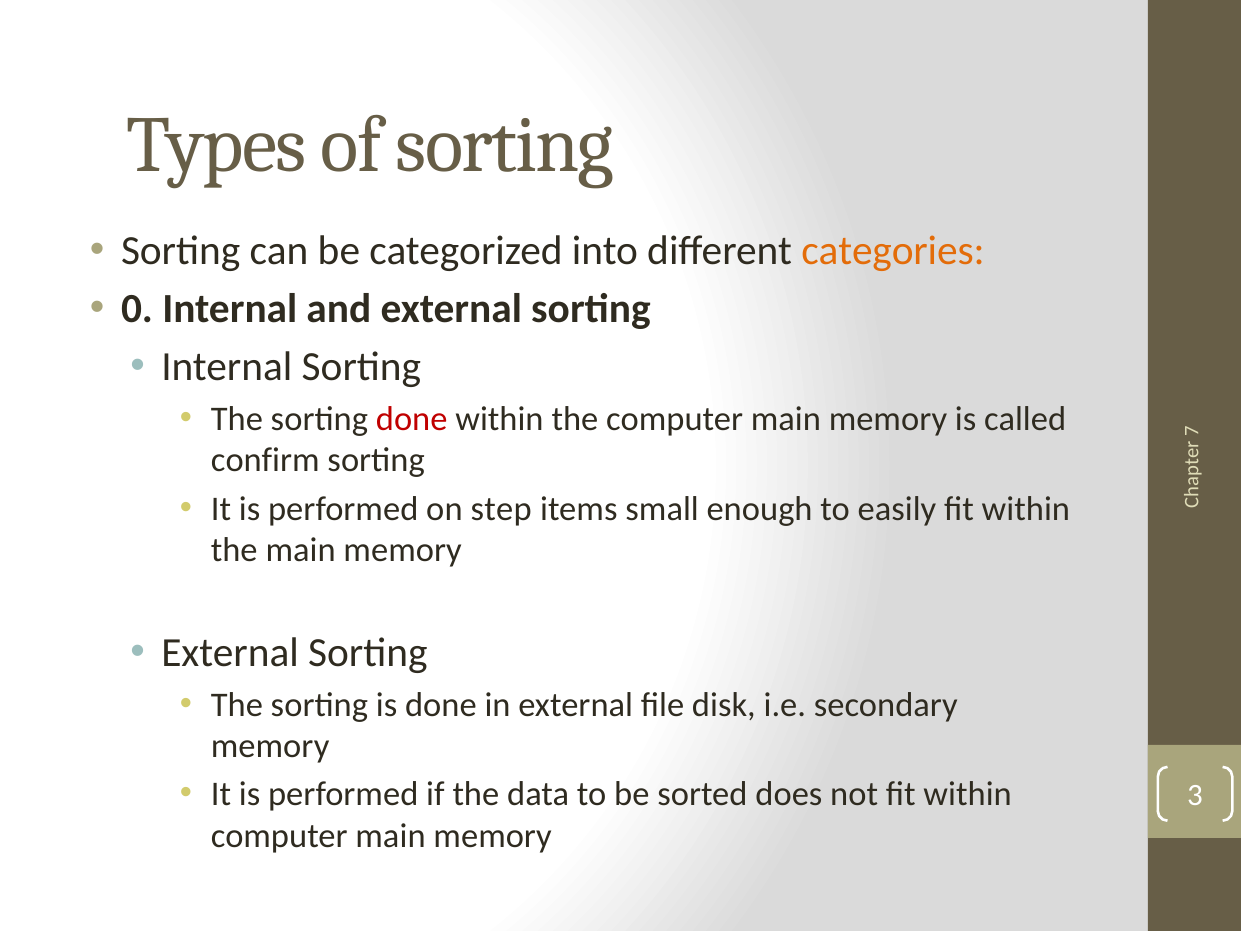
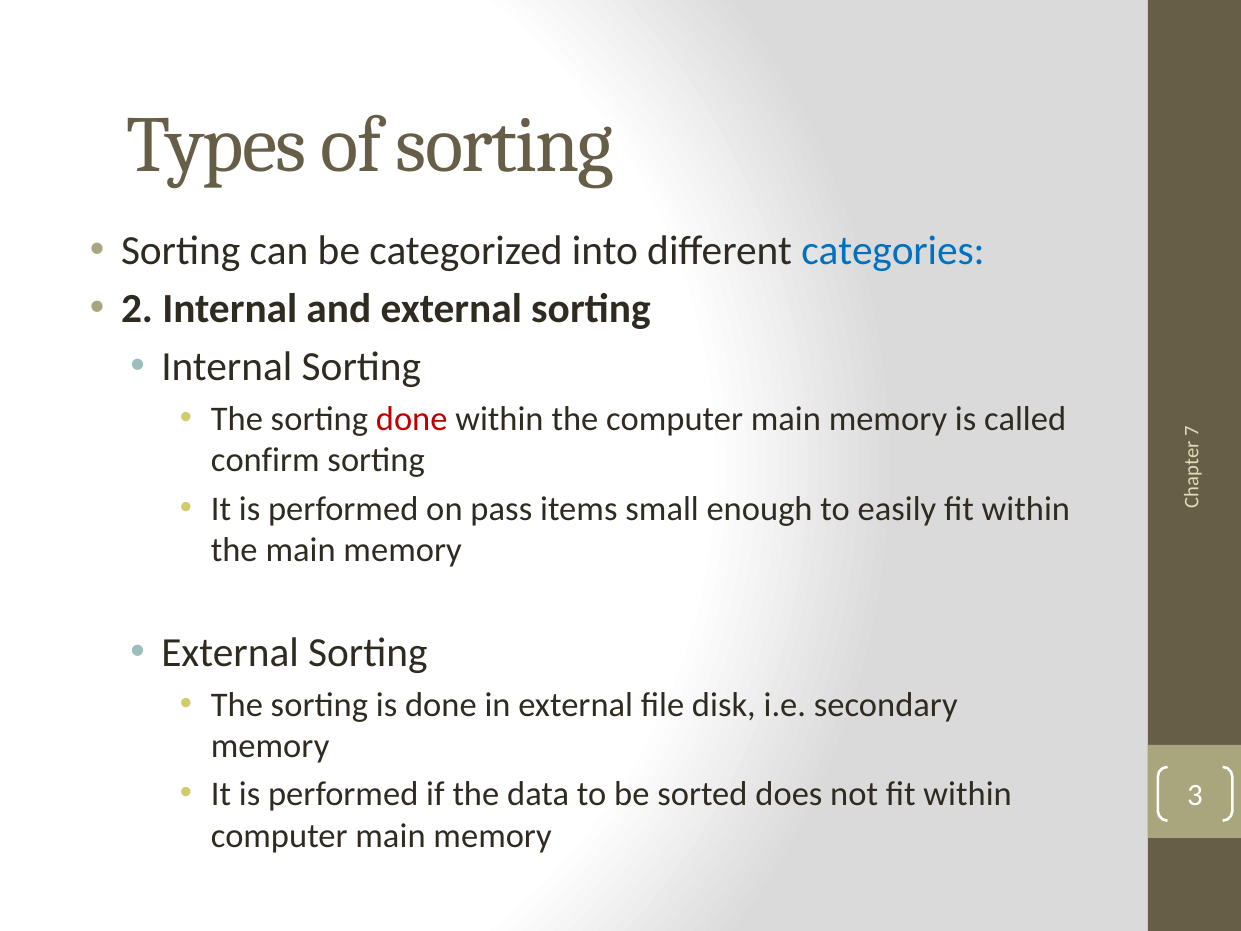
categories colour: orange -> blue
0: 0 -> 2
step: step -> pass
